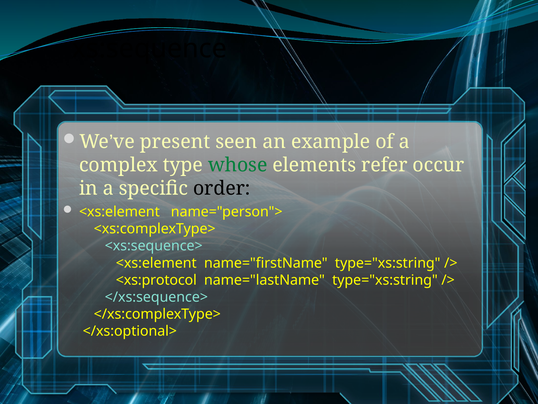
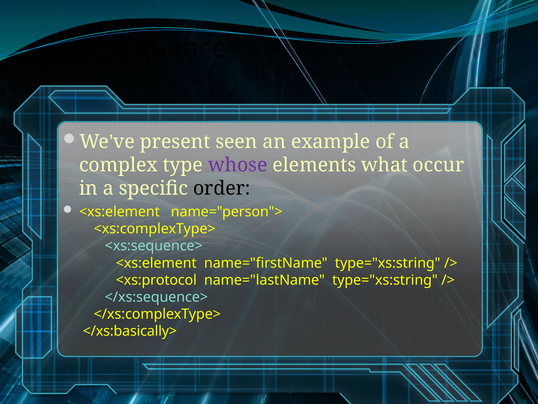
whose colour: green -> purple
refer: refer -> what
</xs:optional>: </xs:optional> -> </xs:basically>
